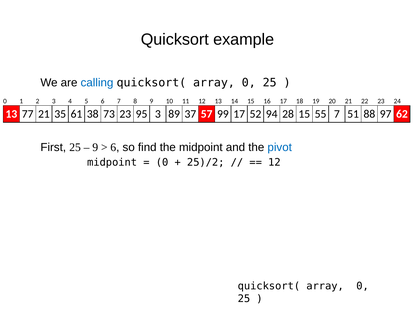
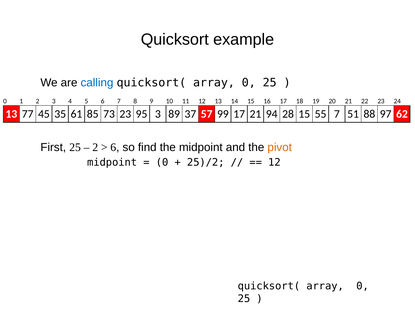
77 21: 21 -> 45
38: 38 -> 85
17 52: 52 -> 21
9 at (95, 147): 9 -> 2
pivot colour: blue -> orange
